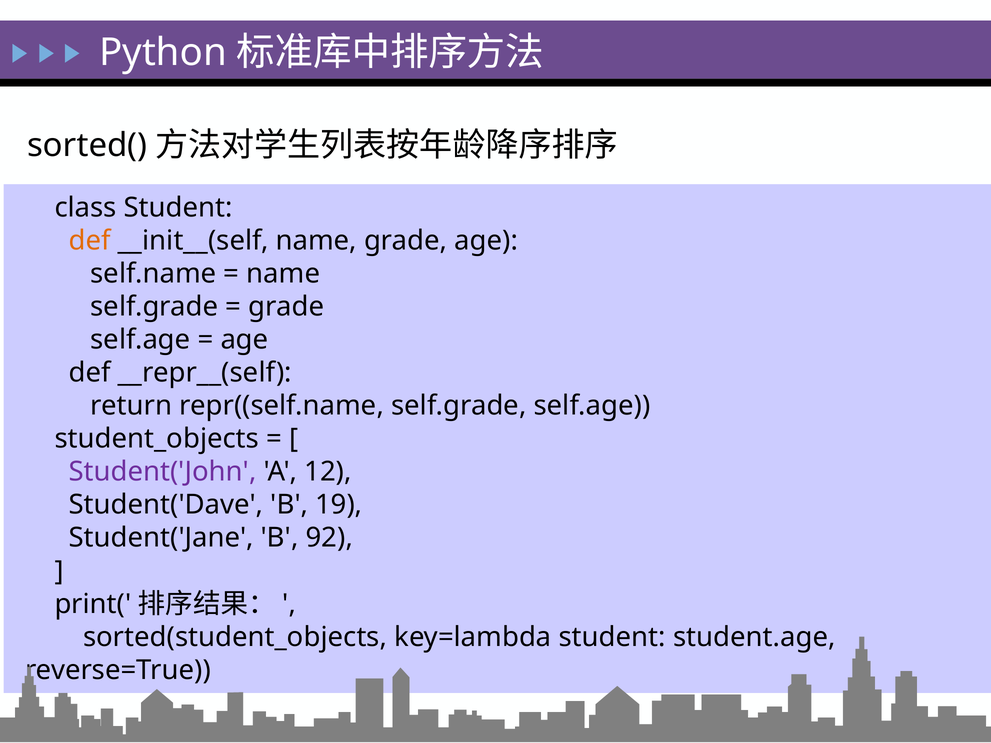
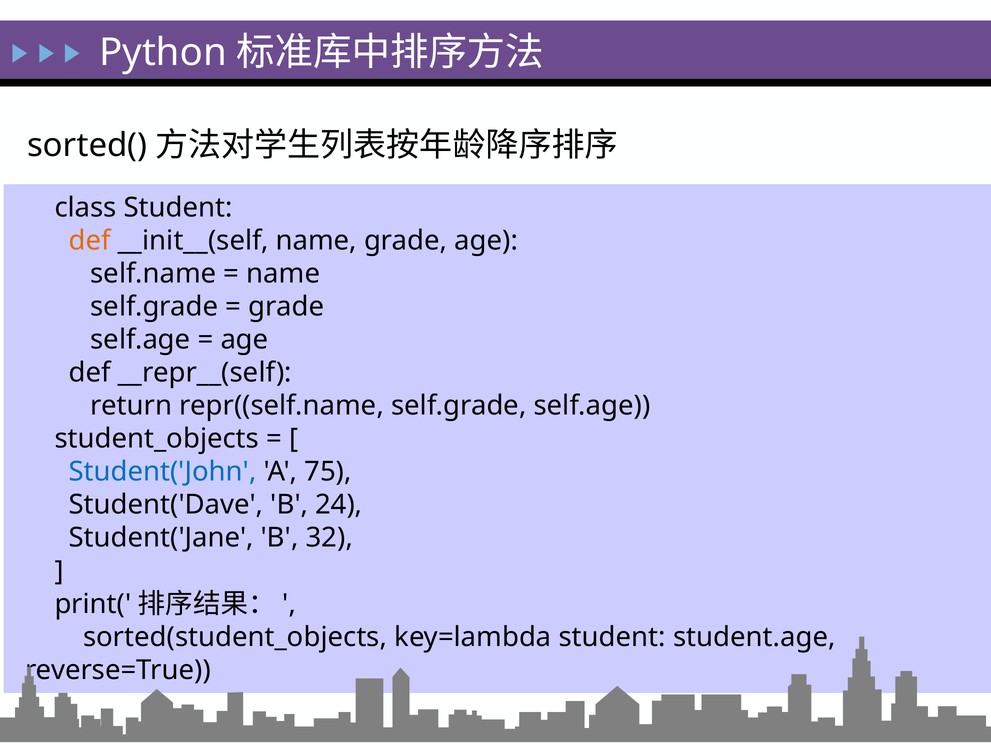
Student('John colour: purple -> blue
12: 12 -> 75
19: 19 -> 24
92: 92 -> 32
